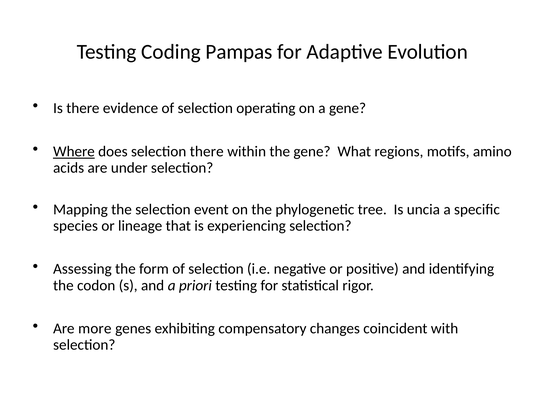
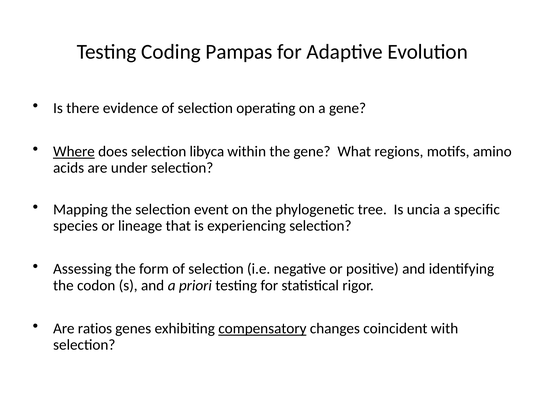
selection there: there -> libyca
more: more -> ratios
compensatory underline: none -> present
